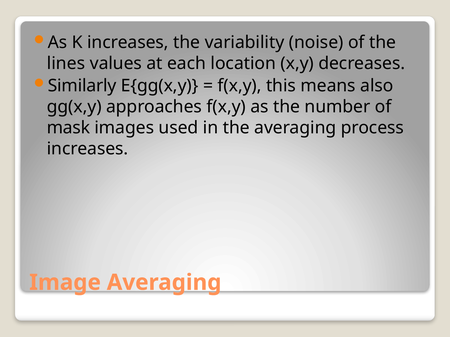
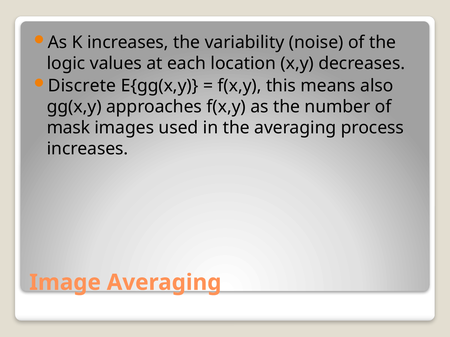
lines: lines -> logic
Similarly: Similarly -> Discrete
